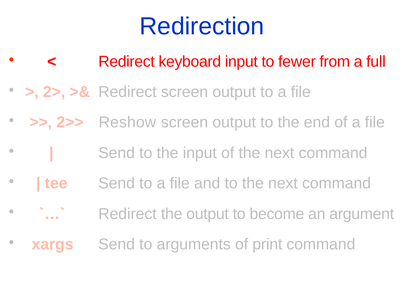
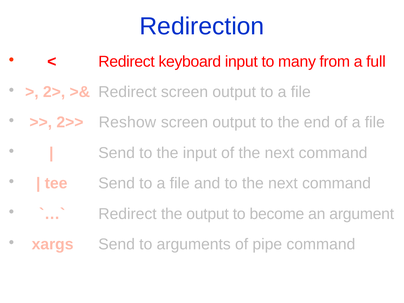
fewer: fewer -> many
print: print -> pipe
